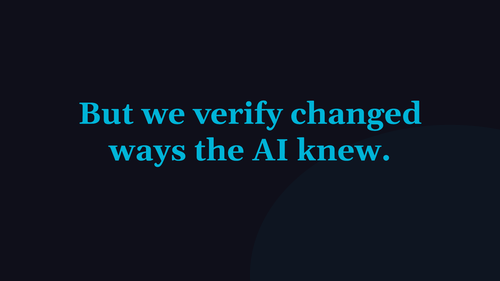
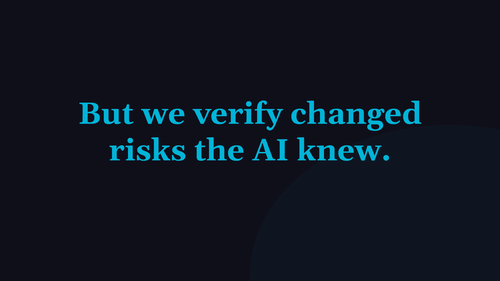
ways: ways -> risks
